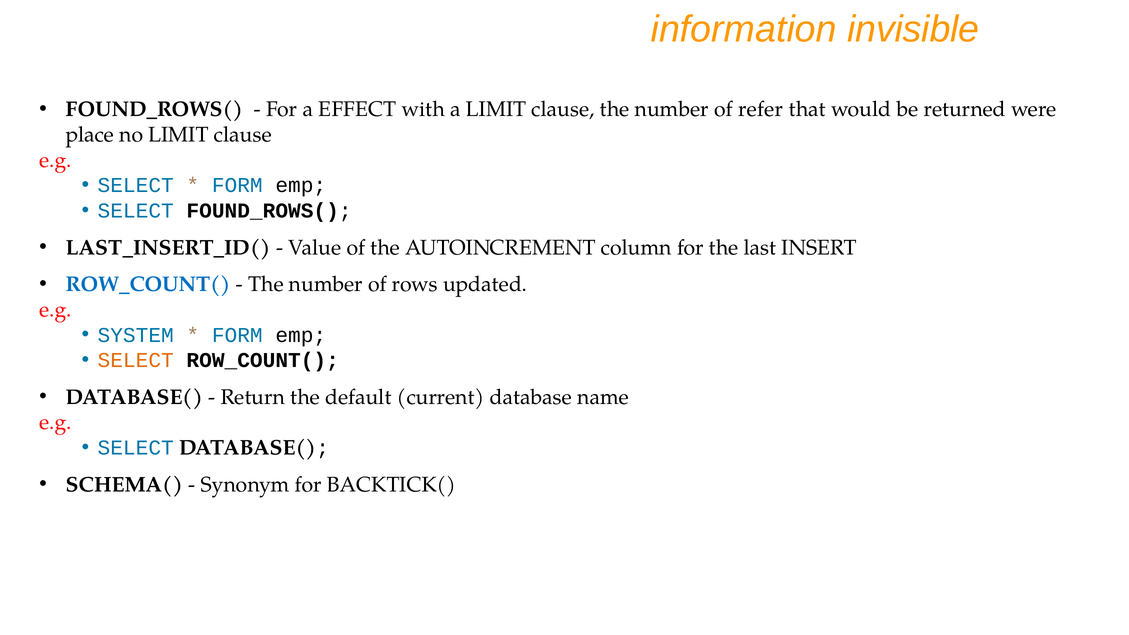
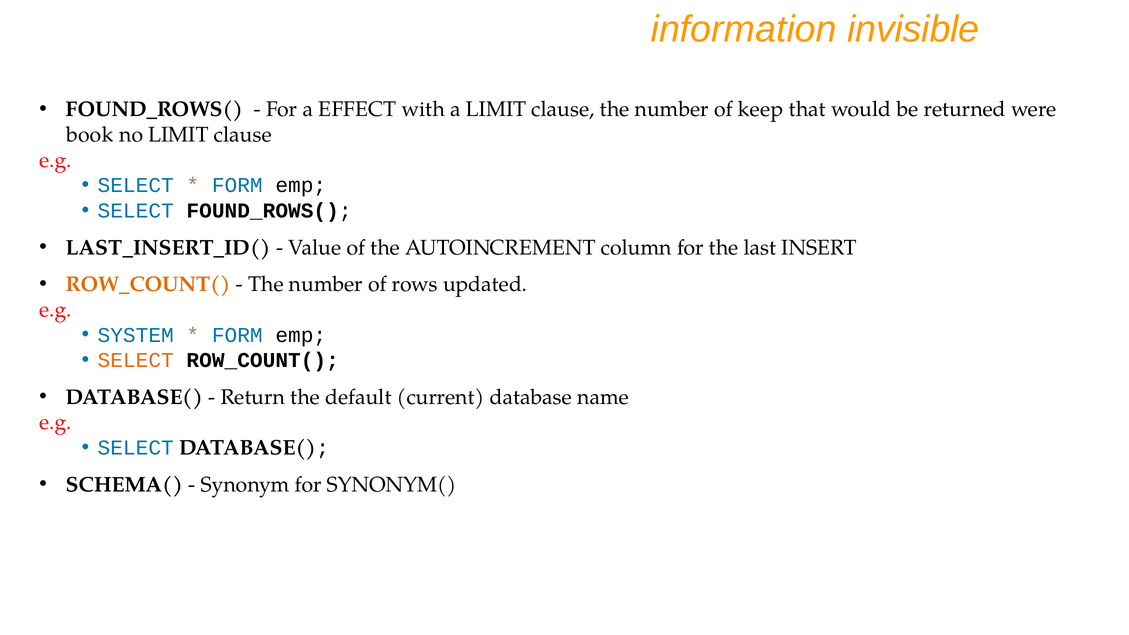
refer: refer -> keep
place: place -> book
ROW_COUNT( at (148, 284) colour: blue -> orange
BACKTICK(: BACKTICK( -> SYNONYM(
